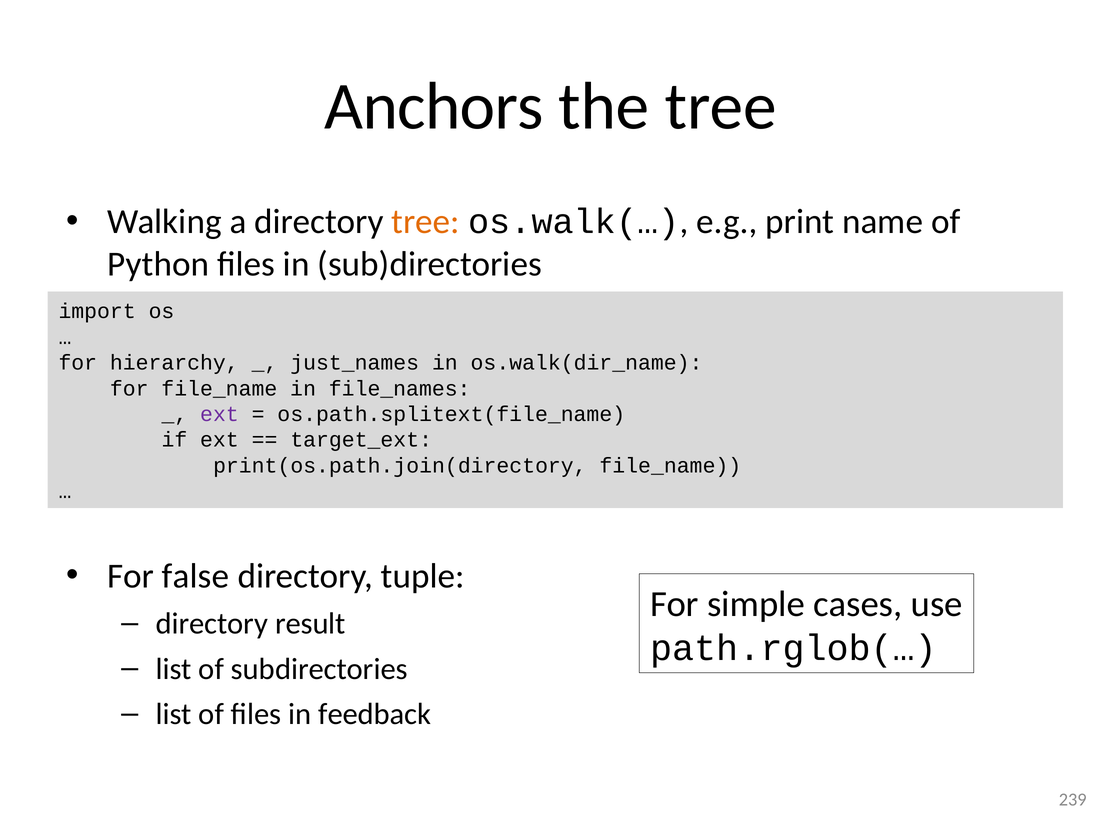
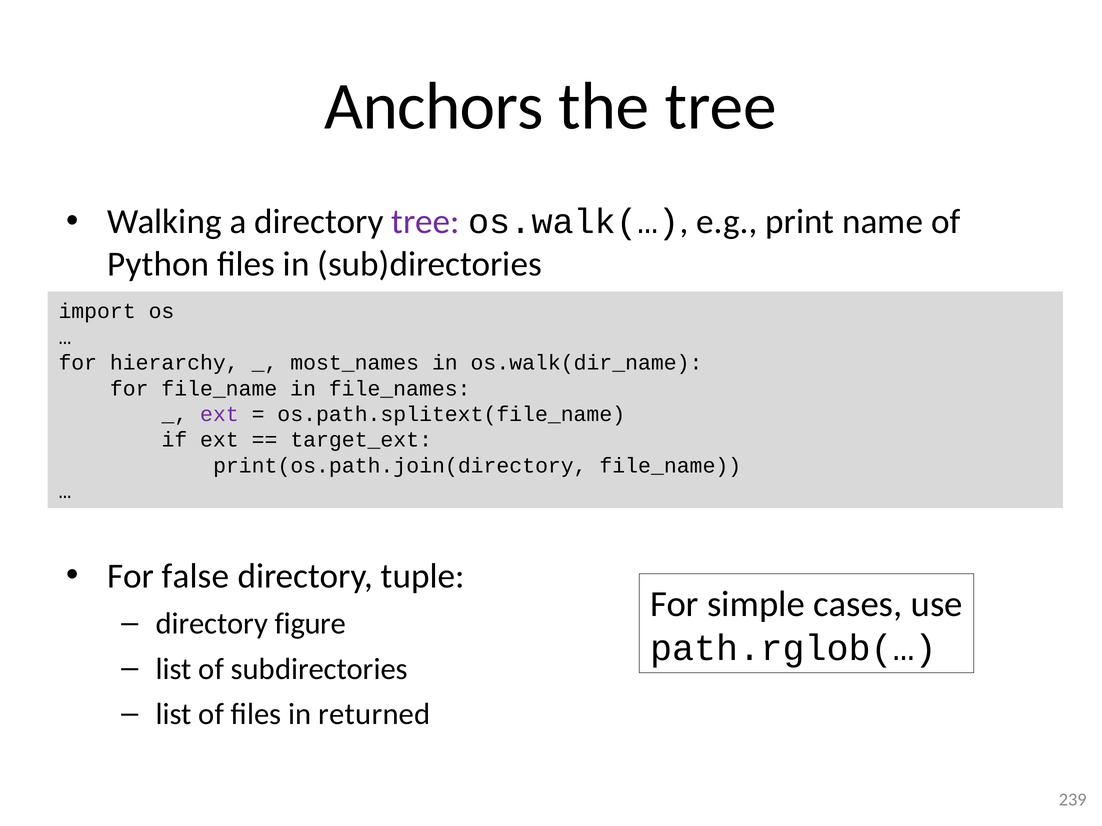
tree at (425, 222) colour: orange -> purple
just_names: just_names -> most_names
result: result -> figure
feedback: feedback -> returned
